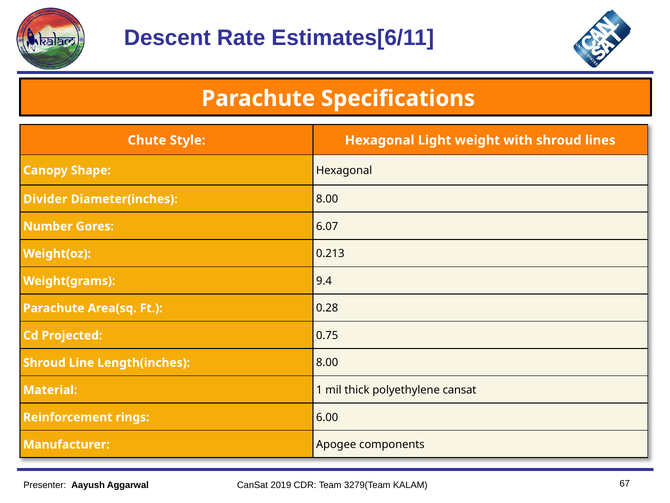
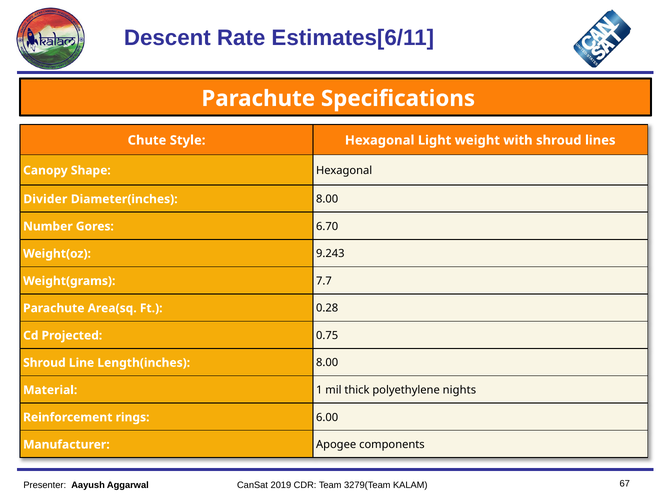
6.07: 6.07 -> 6.70
0.213: 0.213 -> 9.243
9.4: 9.4 -> 7.7
polyethylene cansat: cansat -> nights
